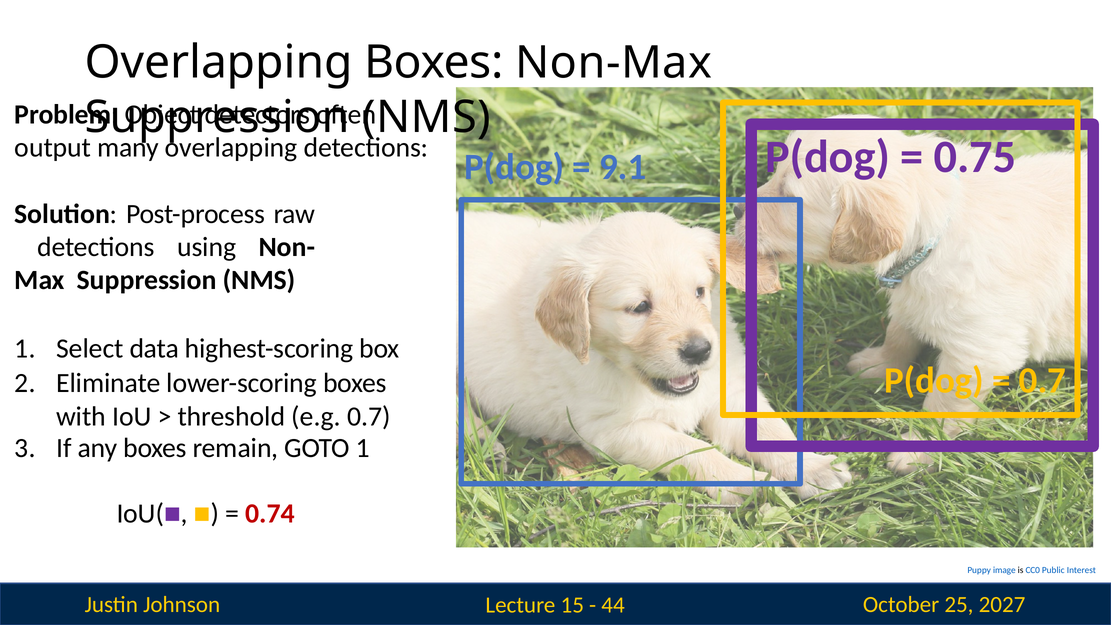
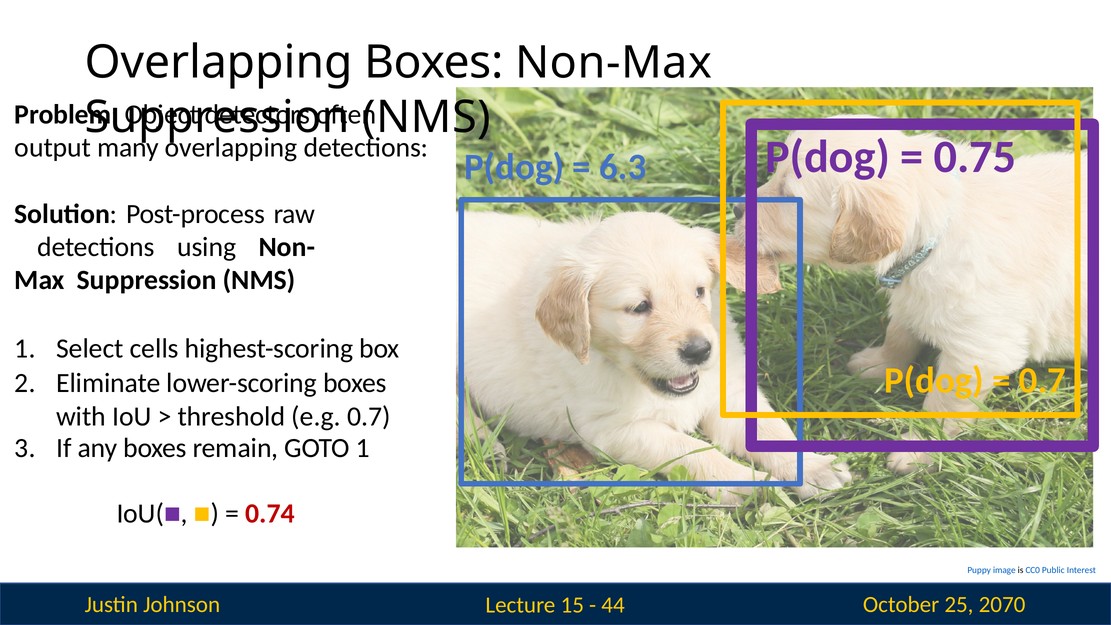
9.1: 9.1 -> 6.3
data: data -> cells
2027: 2027 -> 2070
